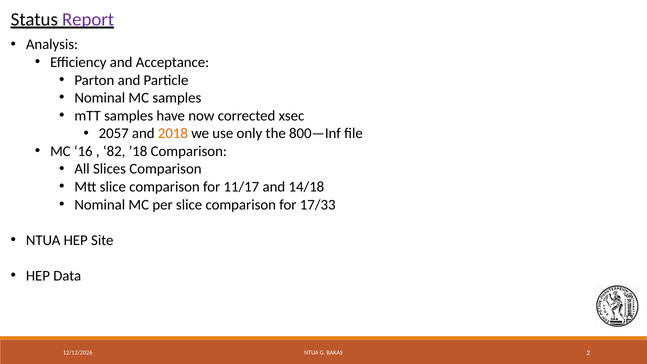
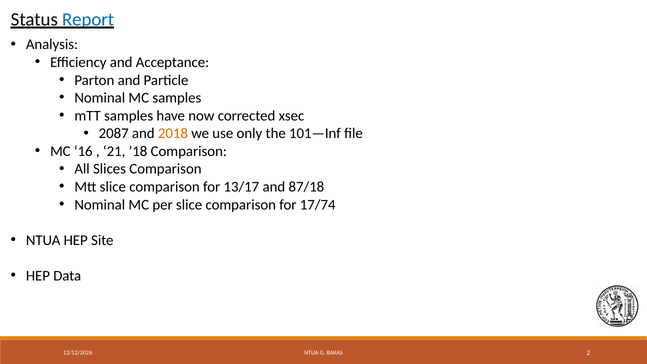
Report colour: purple -> blue
2057: 2057 -> 2087
800—Inf: 800—Inf -> 101—Inf
82: 82 -> 21
11/17: 11/17 -> 13/17
14/18: 14/18 -> 87/18
17/33: 17/33 -> 17/74
